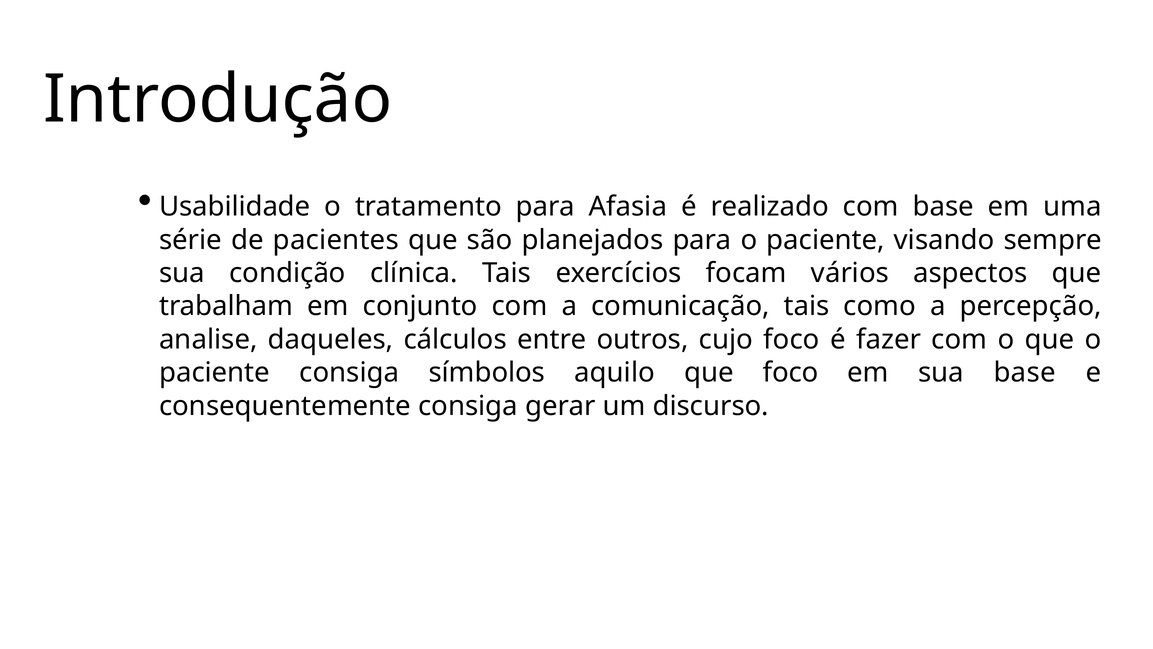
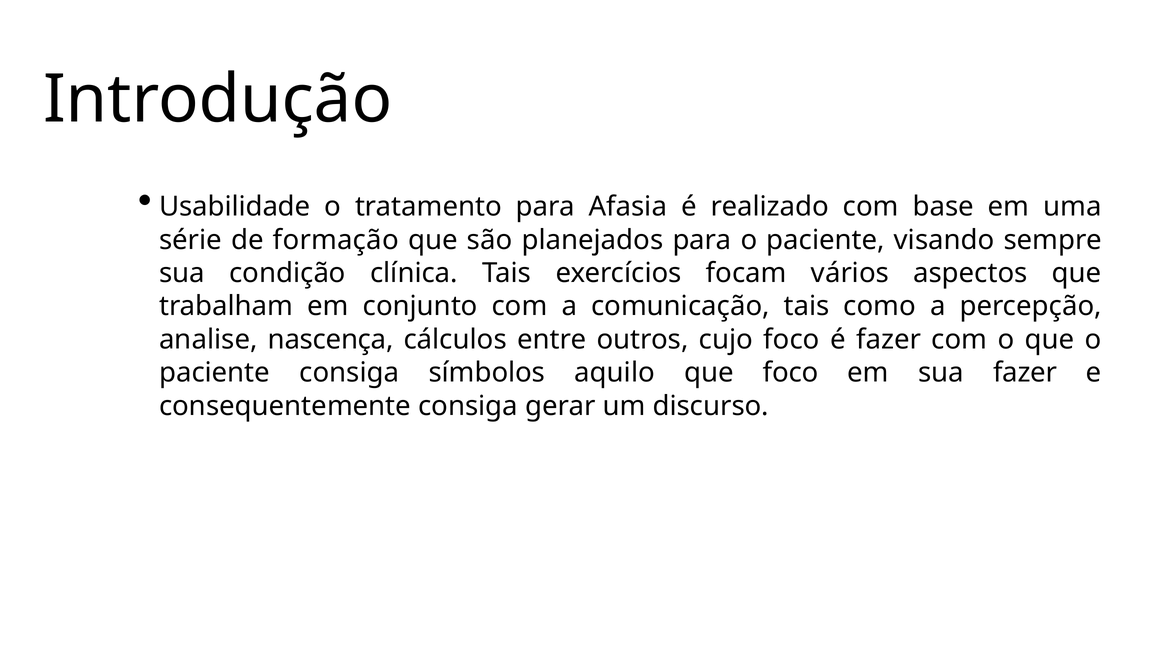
pacientes: pacientes -> formação
daqueles: daqueles -> nascença
sua base: base -> fazer
